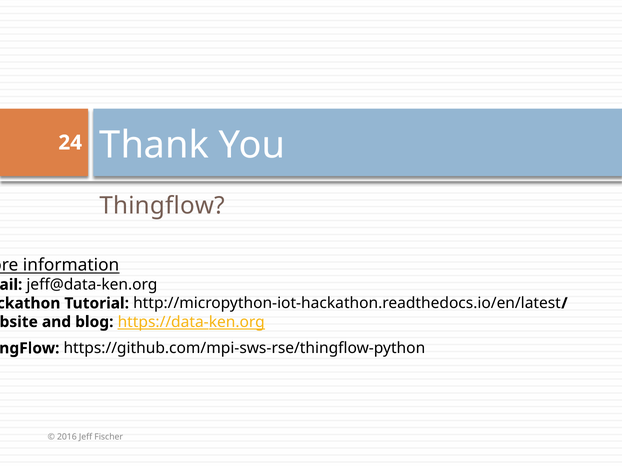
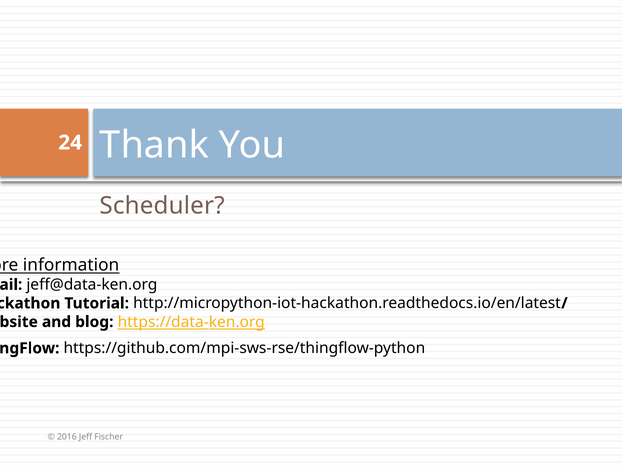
Thingflow at (162, 206): Thingflow -> Scheduler
